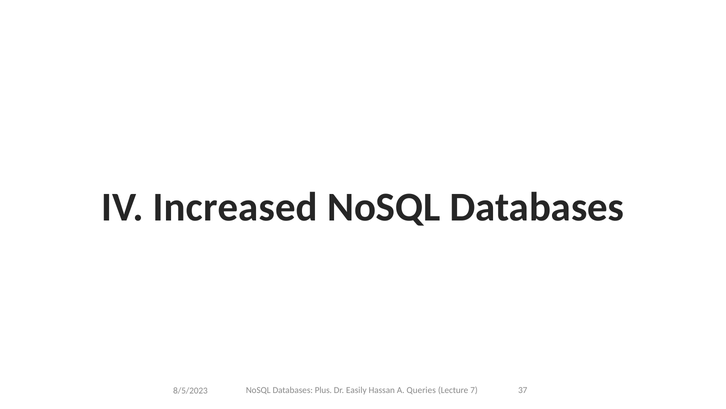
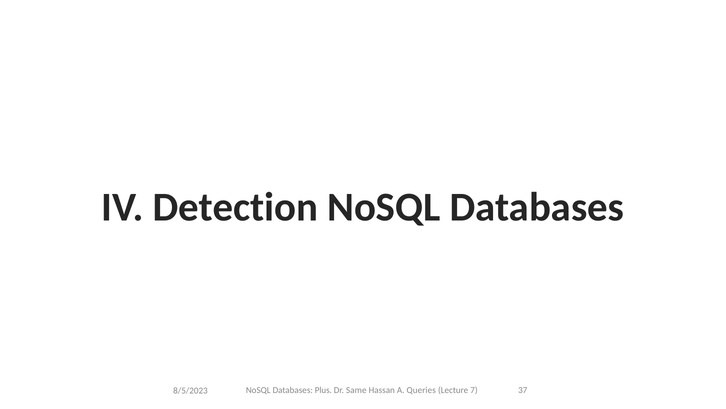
Increased: Increased -> Detection
Easily: Easily -> Same
